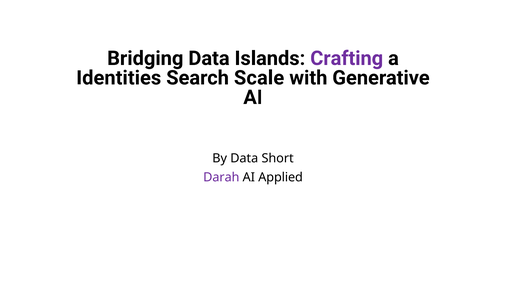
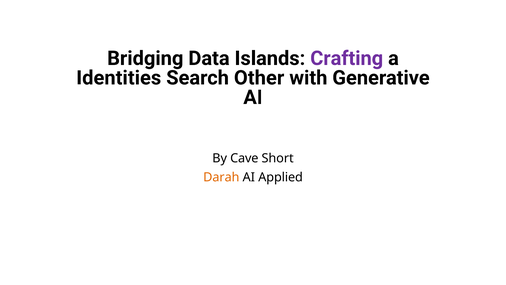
Scale: Scale -> Other
By Data: Data -> Cave
Darah colour: purple -> orange
